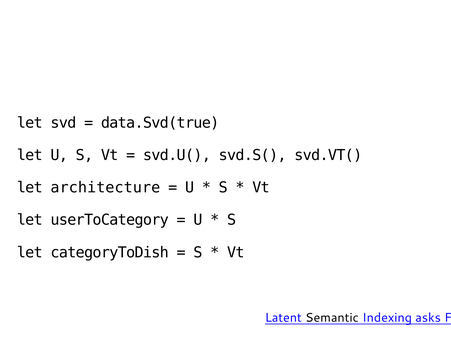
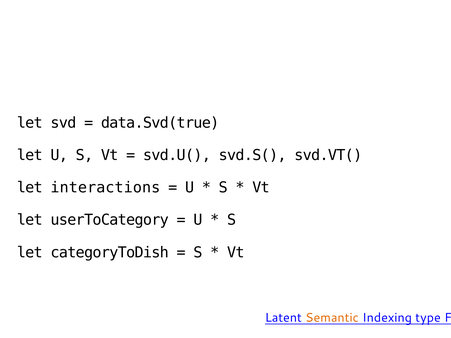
architecture: architecture -> interactions
Semantic colour: black -> orange
asks: asks -> type
